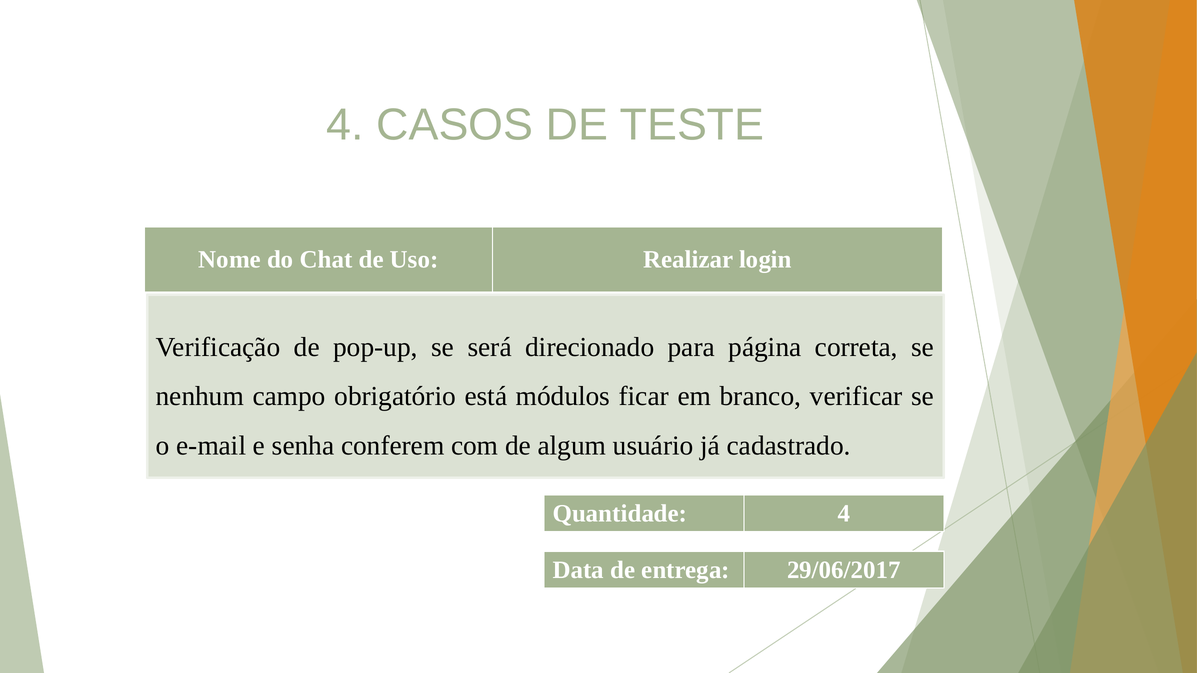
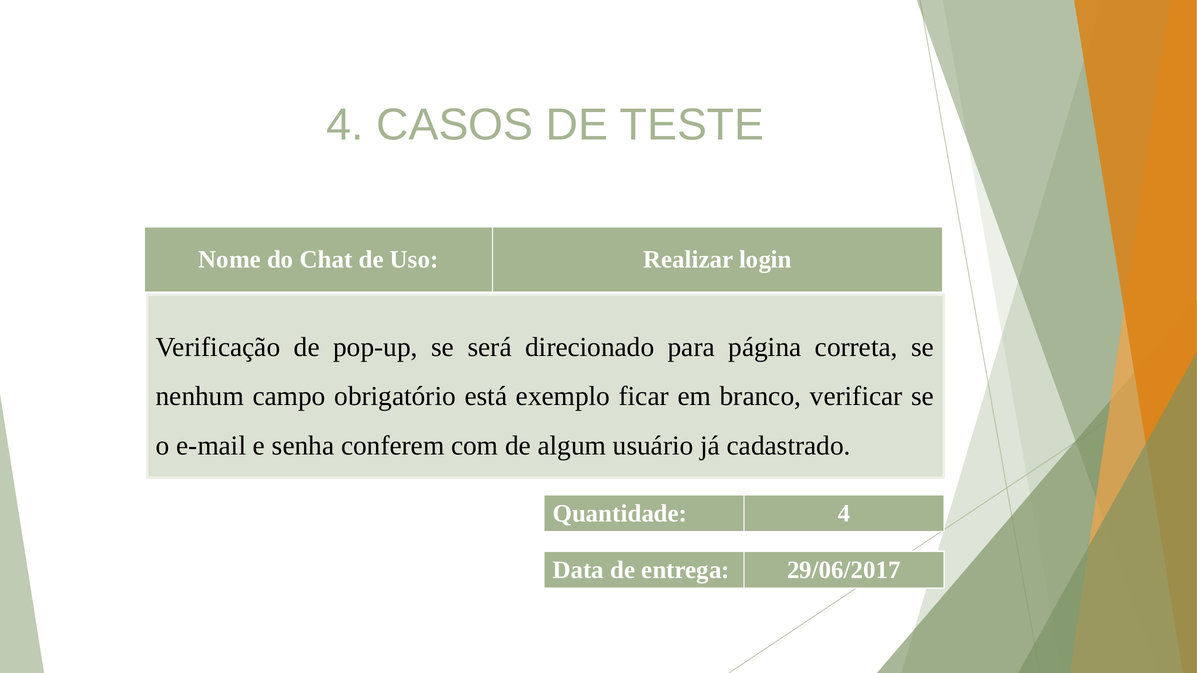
módulos: módulos -> exemplo
